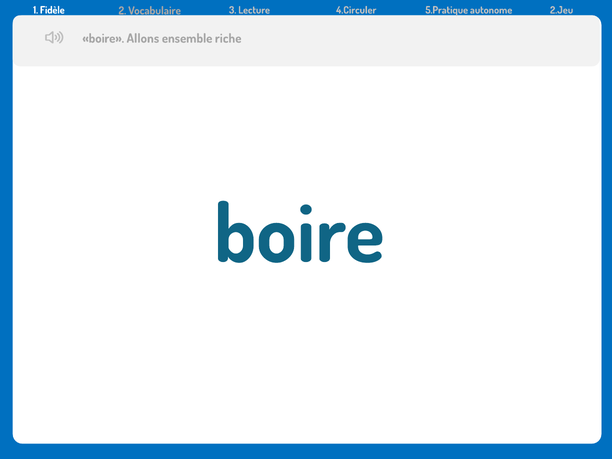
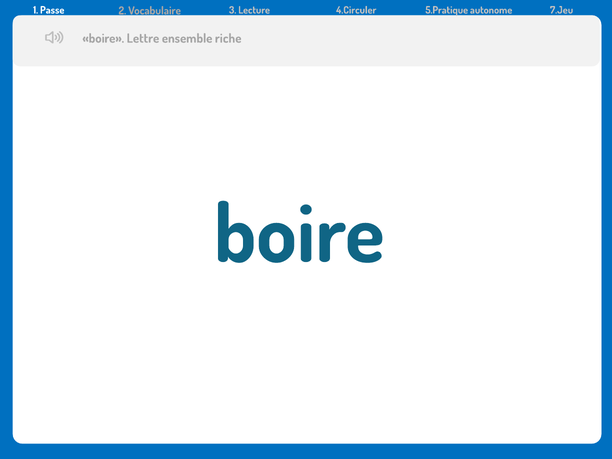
Fidèle: Fidèle -> Passe
2.Jeu: 2.Jeu -> 7.Jeu
Allons: Allons -> Lettre
